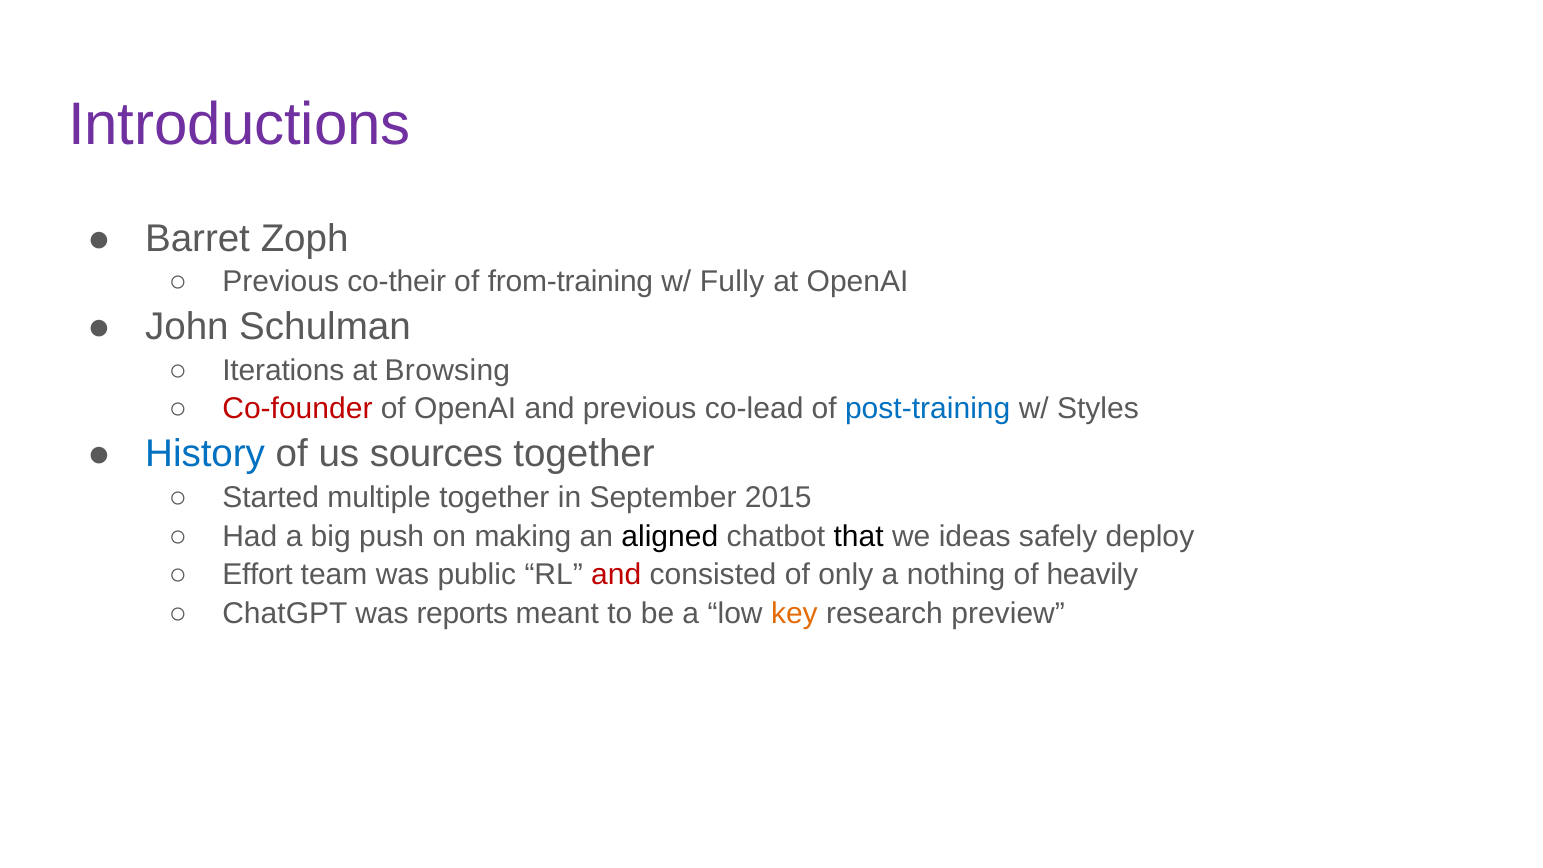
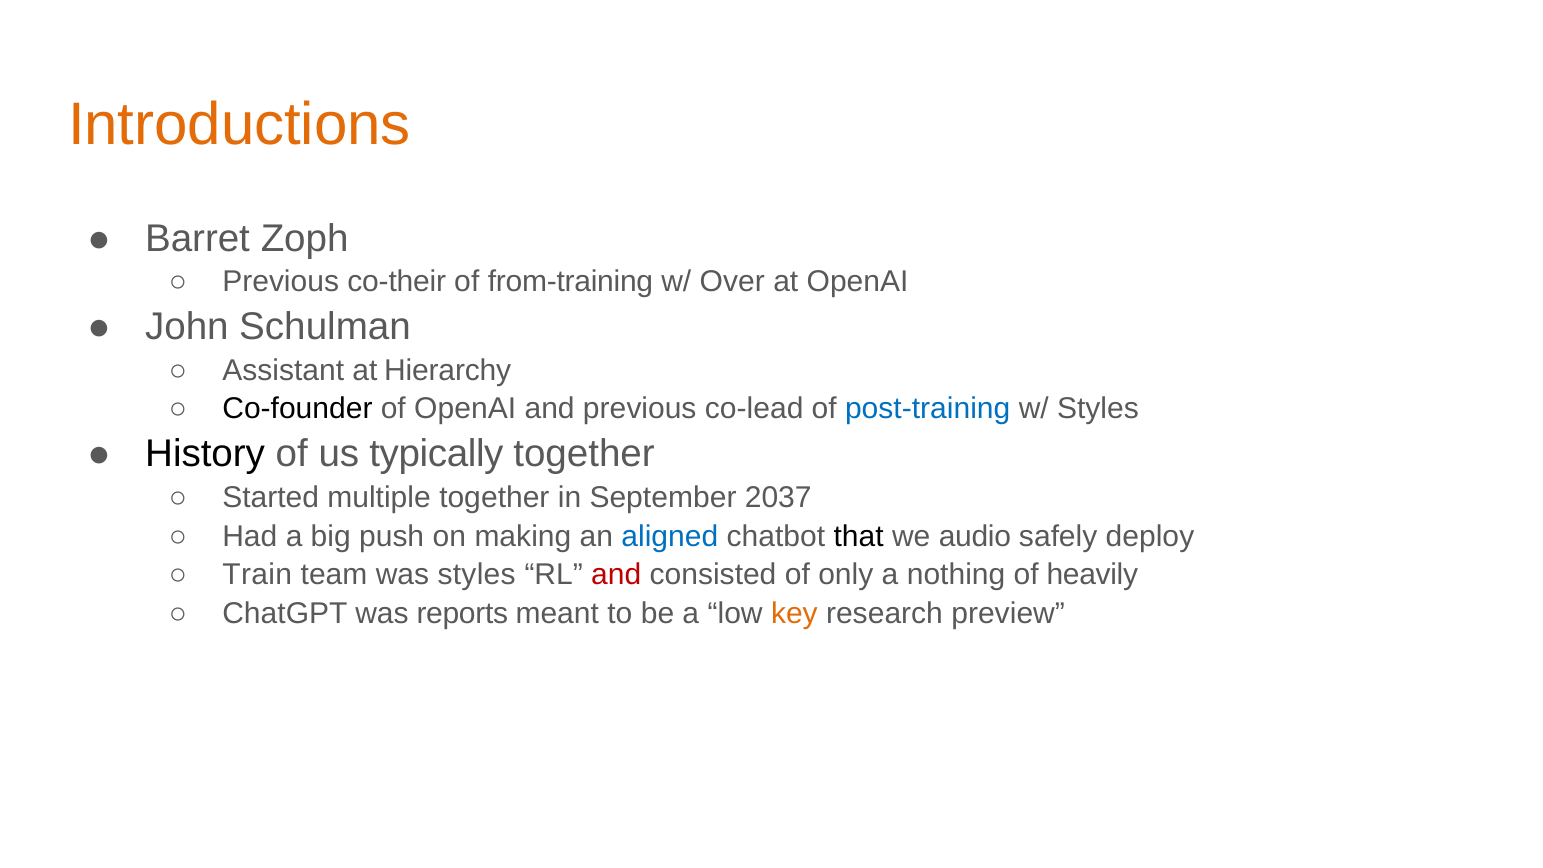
Introductions colour: purple -> orange
Fully: Fully -> Over
Iterations: Iterations -> Assistant
Browsing: Browsing -> Hierarchy
Co-founder colour: red -> black
History colour: blue -> black
sources: sources -> typically
2015: 2015 -> 2037
aligned colour: black -> blue
ideas: ideas -> audio
Effort: Effort -> Train
was public: public -> styles
